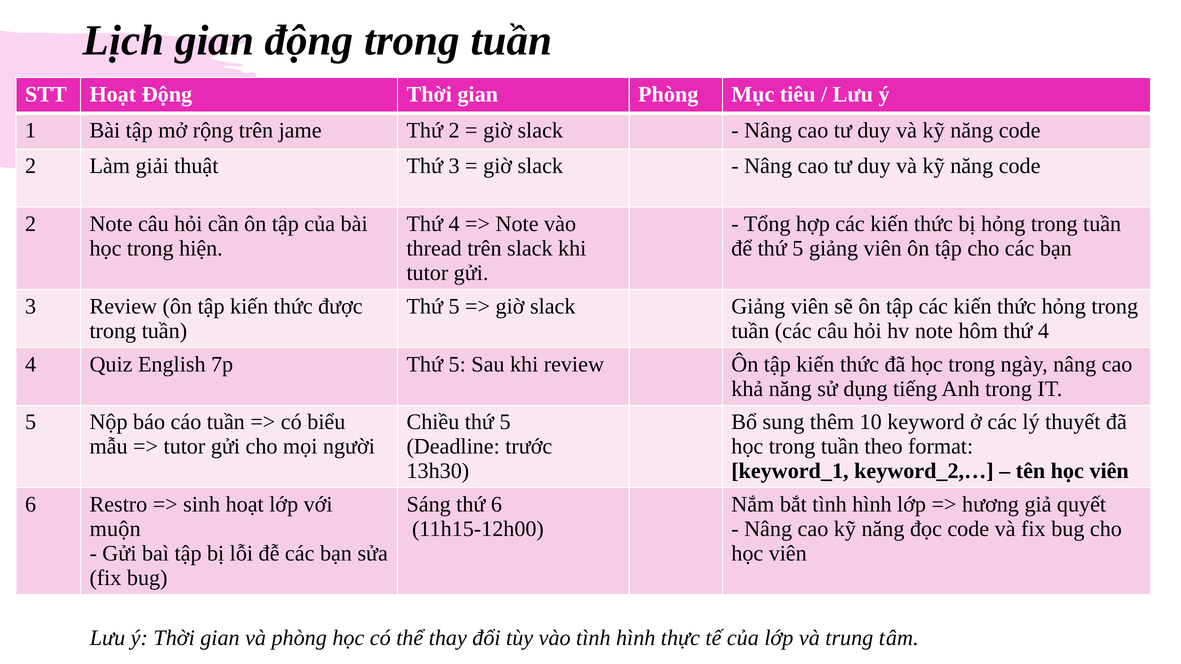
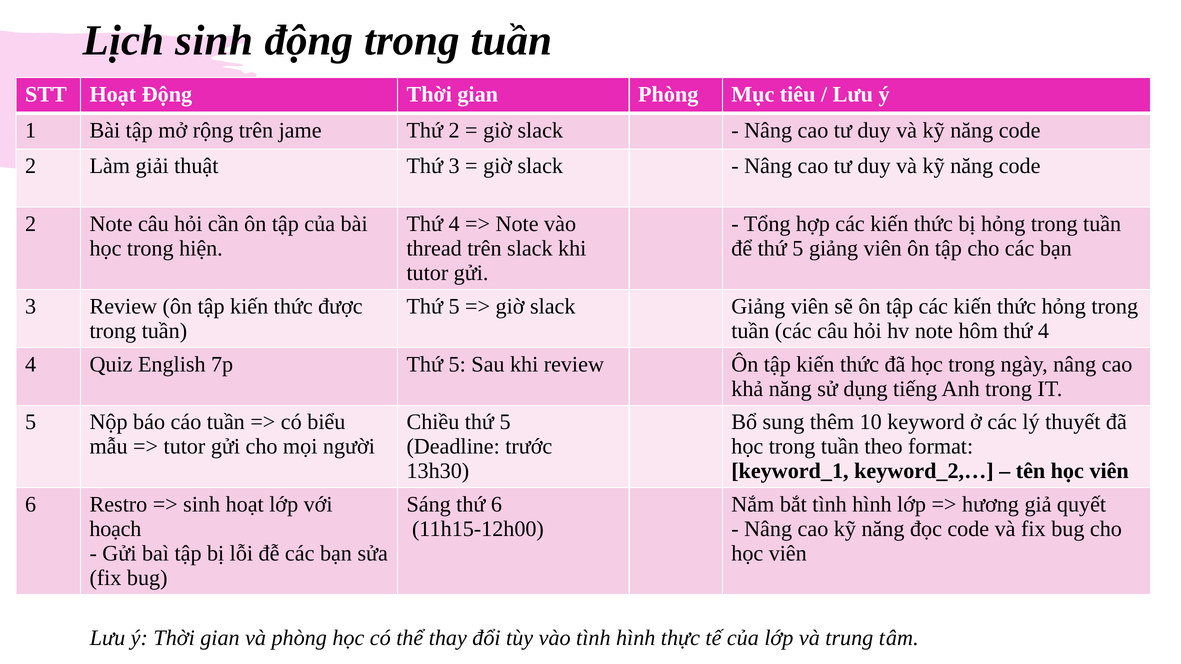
Lịch gian: gian -> sinh
muộn: muộn -> hoạch
